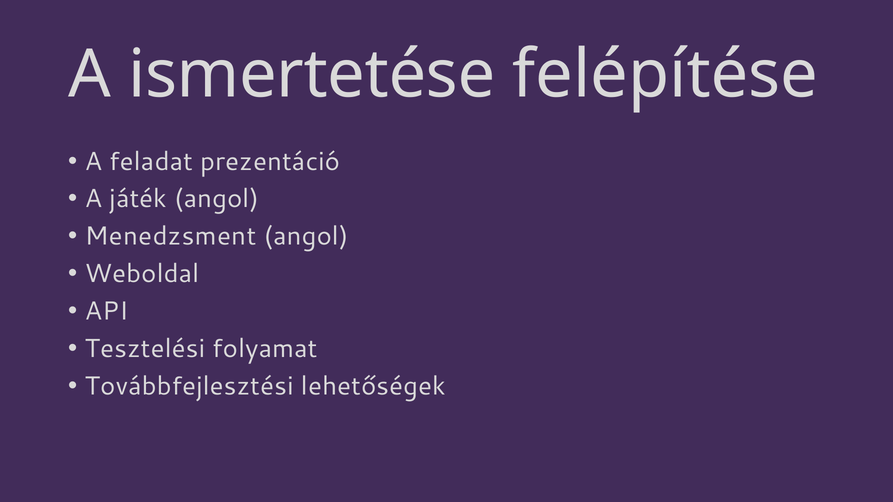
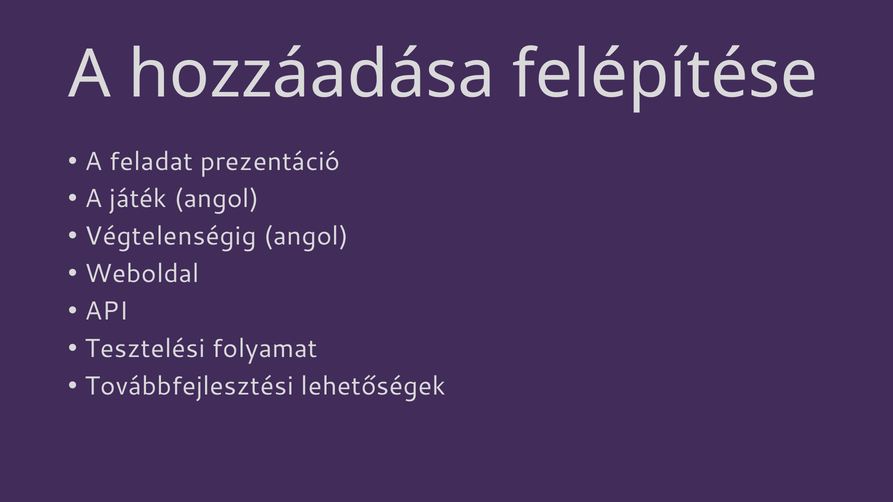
ismertetése: ismertetése -> hozzáadása
Menedzsment: Menedzsment -> Végtelenségig
